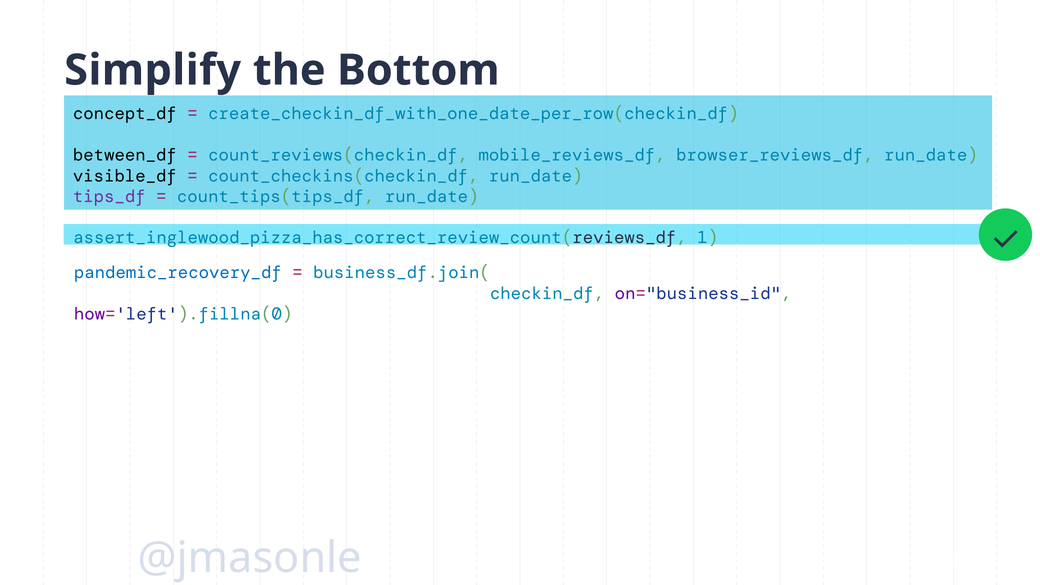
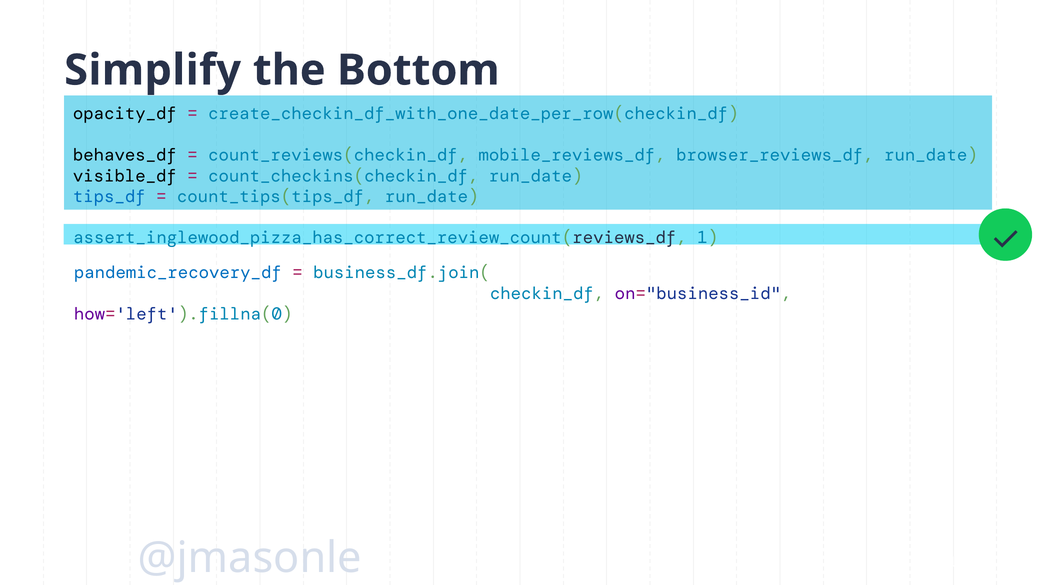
concept_df: concept_df -> opacity_df
between_df: between_df -> behaves_df
tips_df colour: purple -> blue
